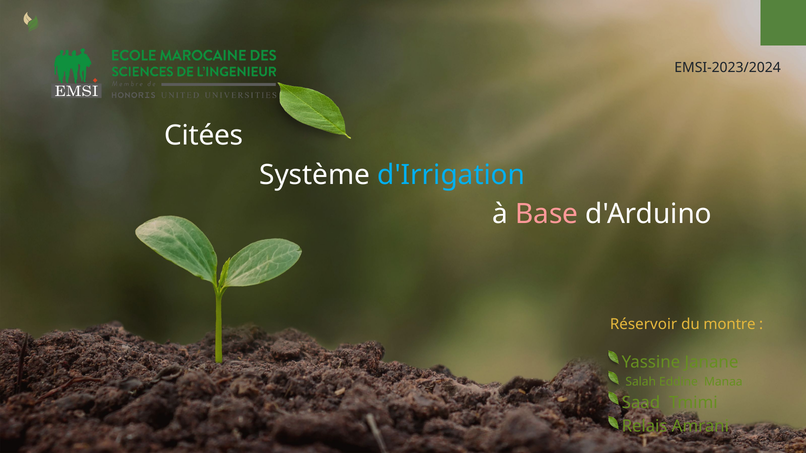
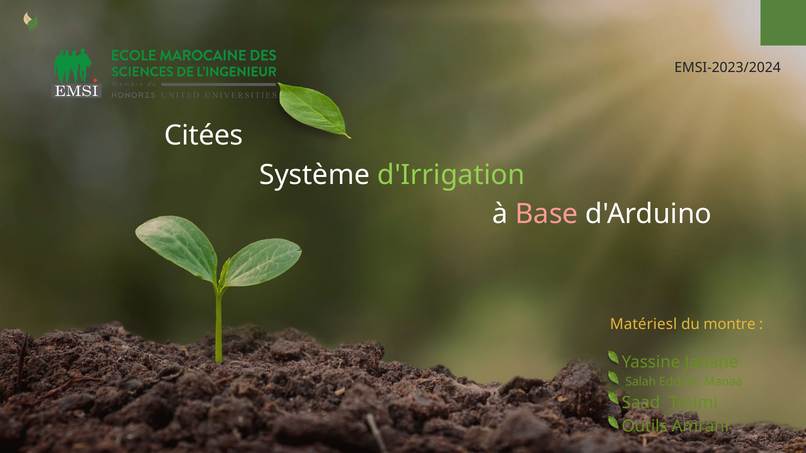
d'Irrigation colour: light blue -> light green
Réservoir: Réservoir -> Matériesl
Relais: Relais -> Outils
